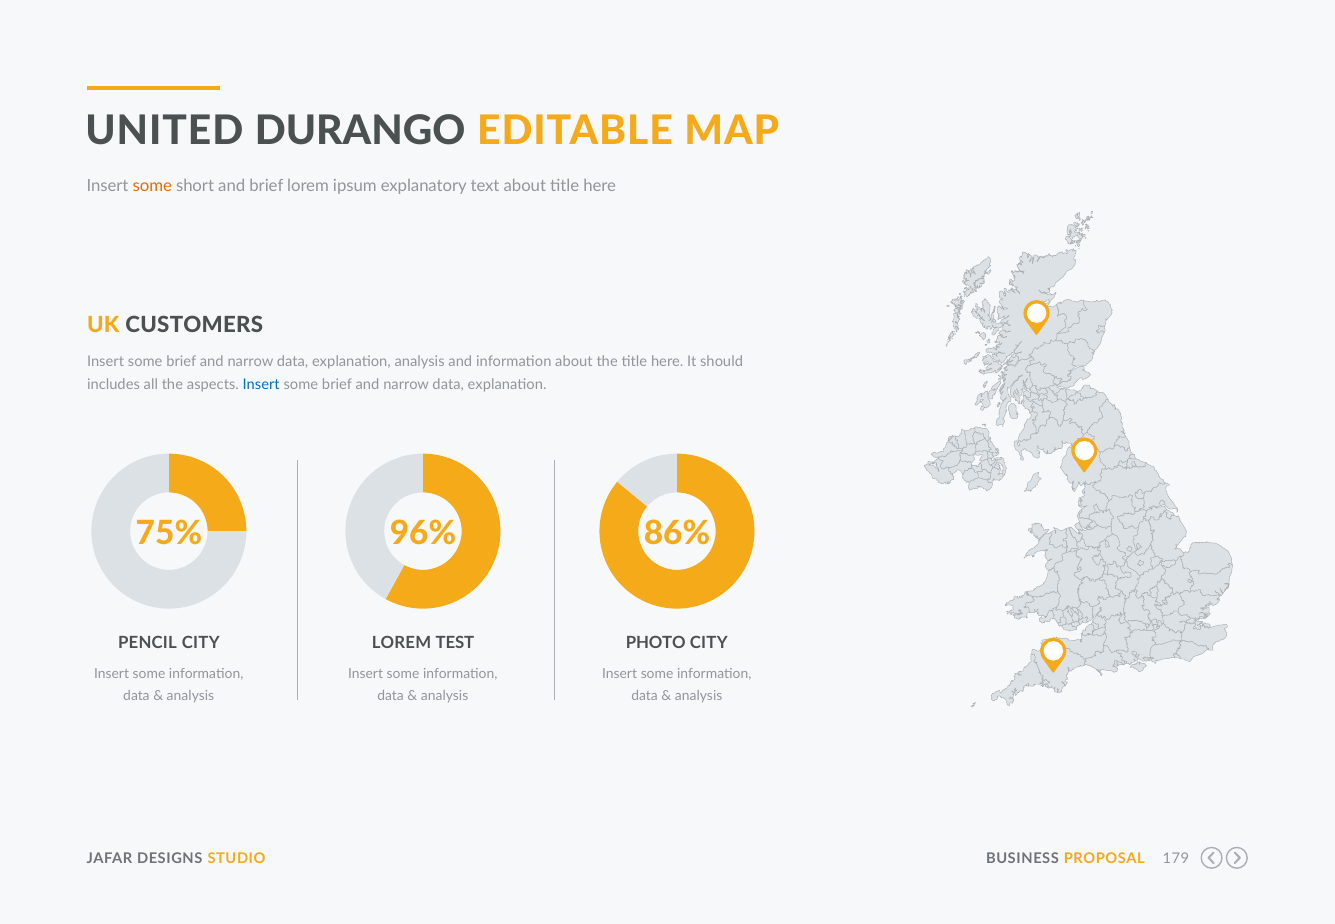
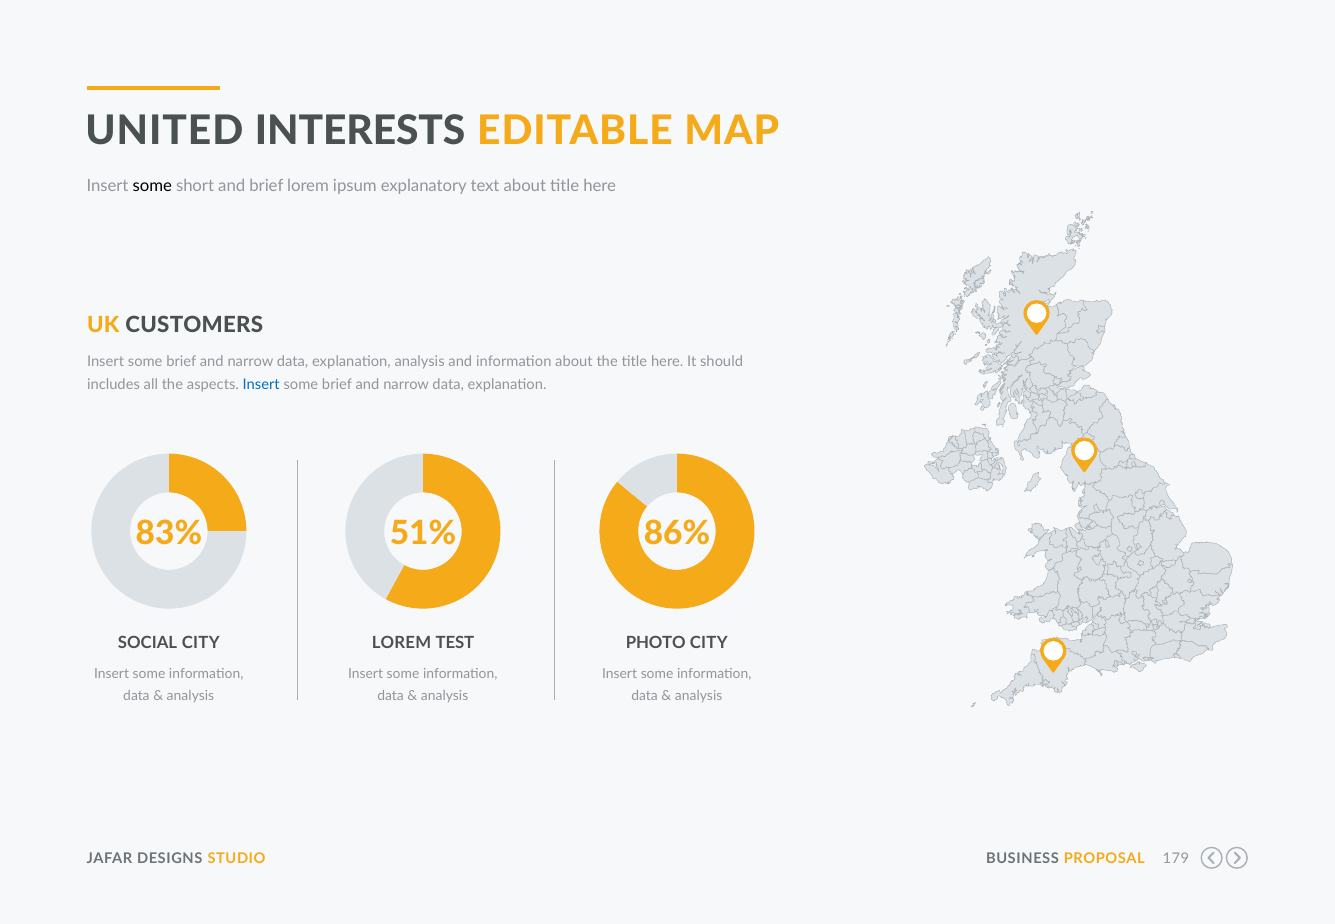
DURANGO: DURANGO -> INTERESTS
some at (152, 186) colour: orange -> black
75%: 75% -> 83%
96%: 96% -> 51%
PENCIL: PENCIL -> SOCIAL
